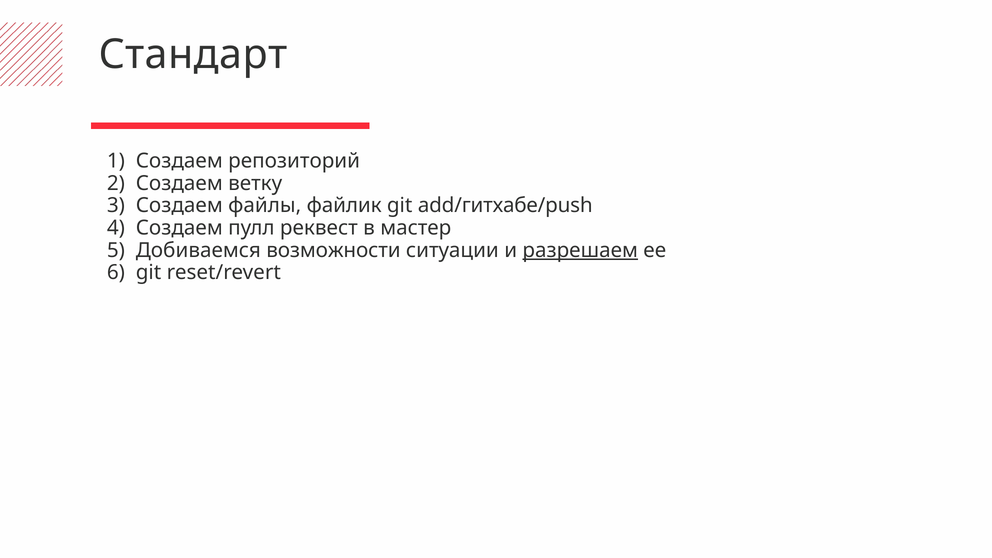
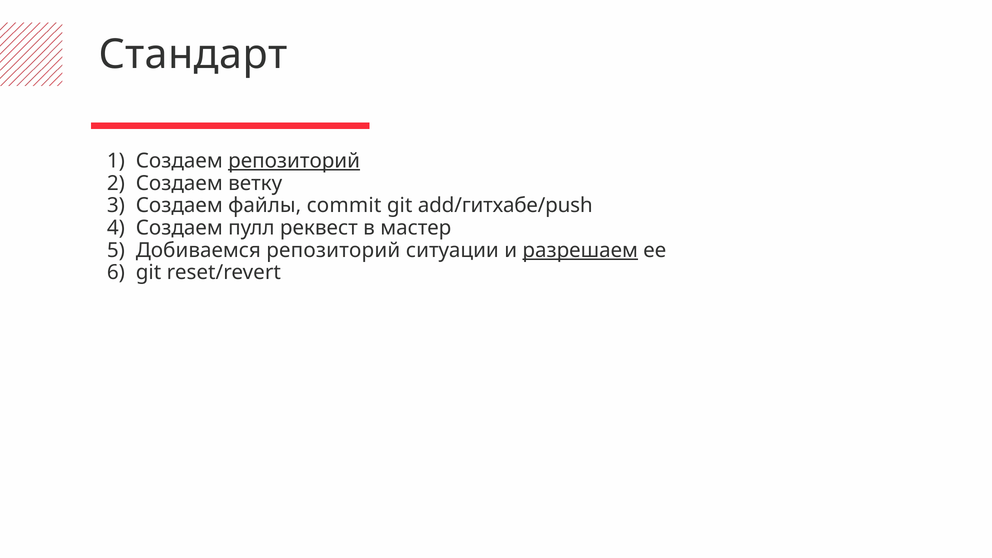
репозиторий at (294, 161) underline: none -> present
файлик: файлик -> commit
Добиваемся возможности: возможности -> репозиторий
